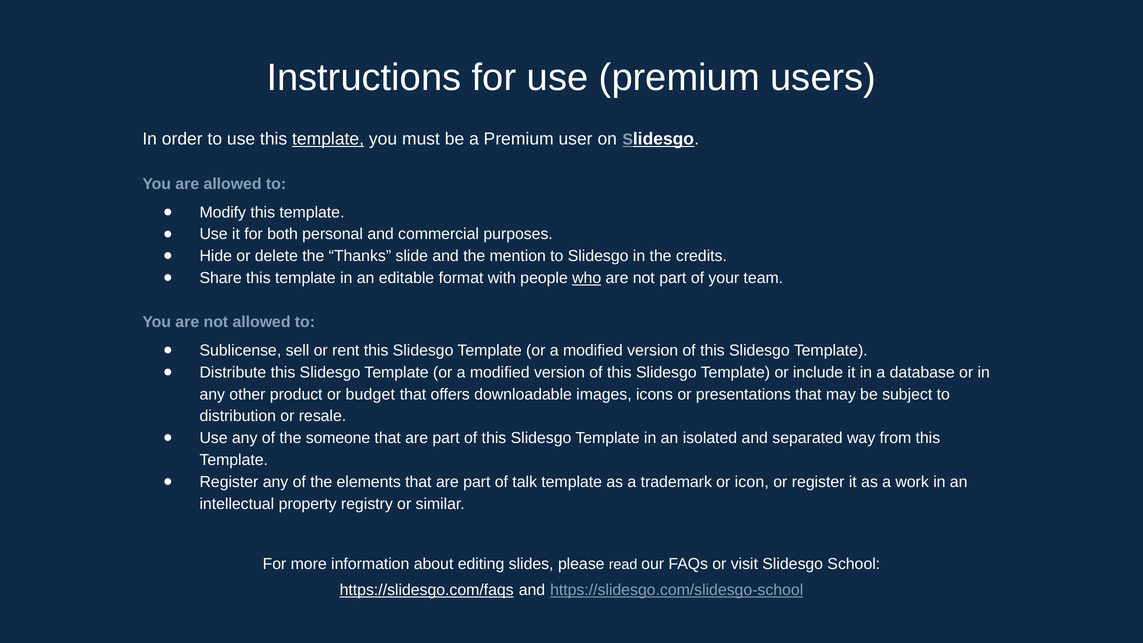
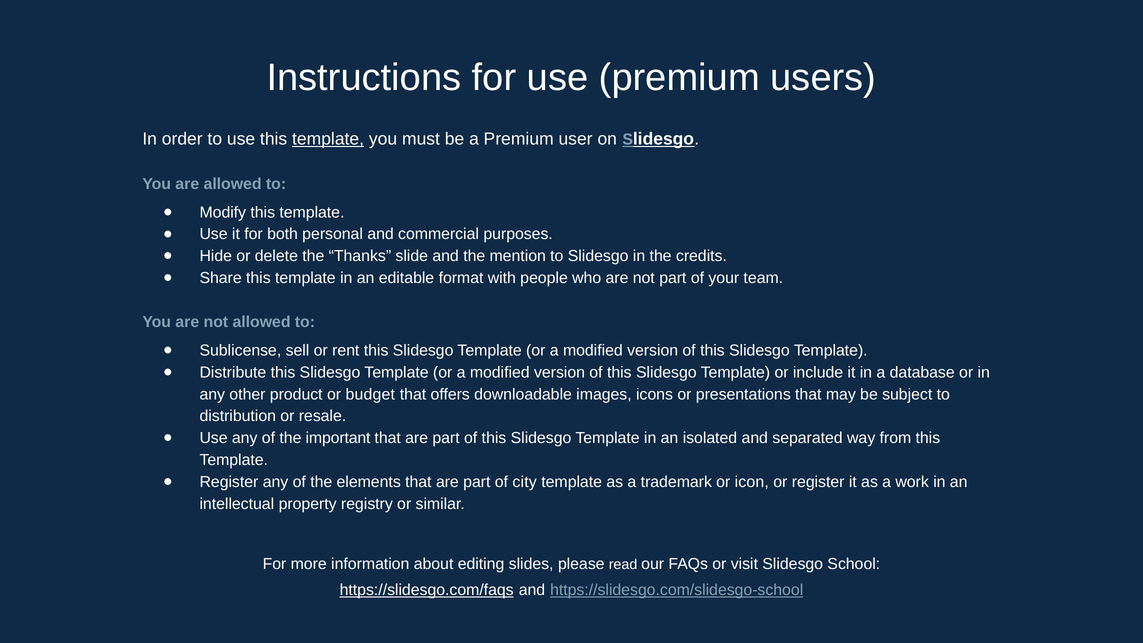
who underline: present -> none
someone: someone -> important
talk: talk -> city
